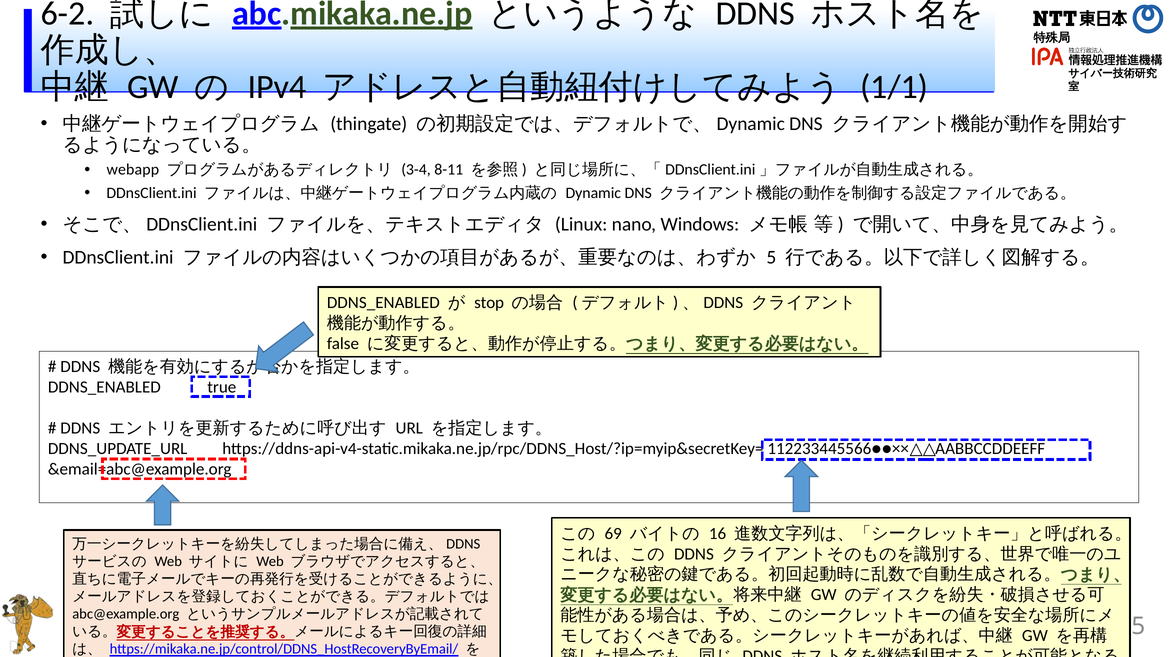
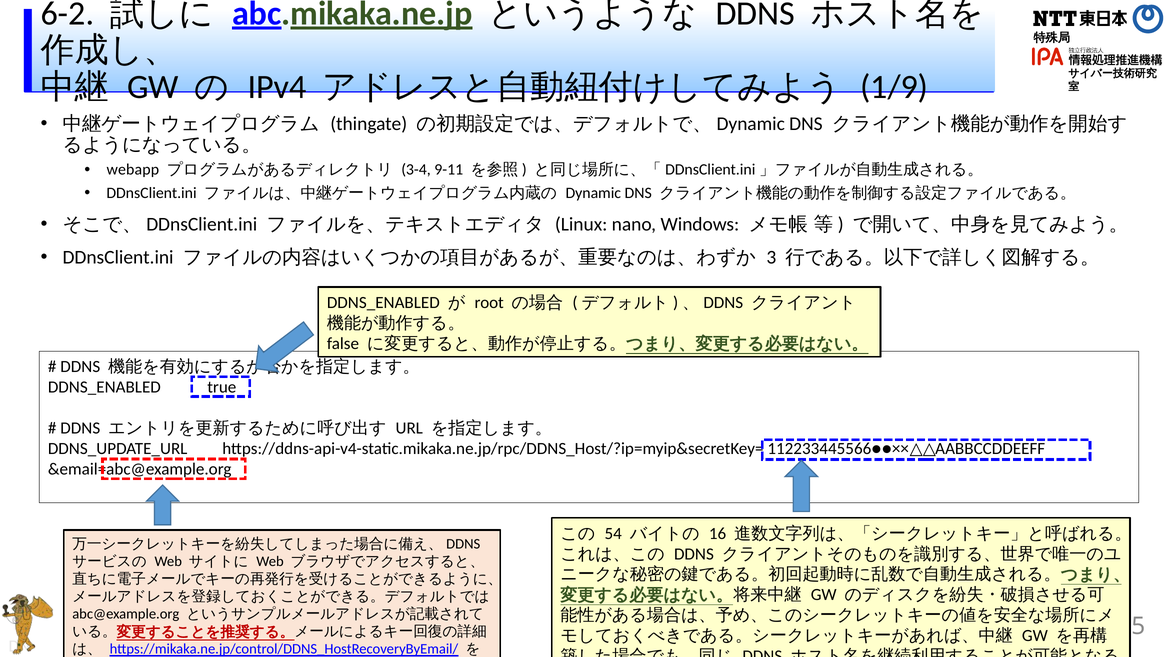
1/1: 1/1 -> 1/9
8-11: 8-11 -> 9-11
5: 5 -> 3
stop: stop -> root
69: 69 -> 54
